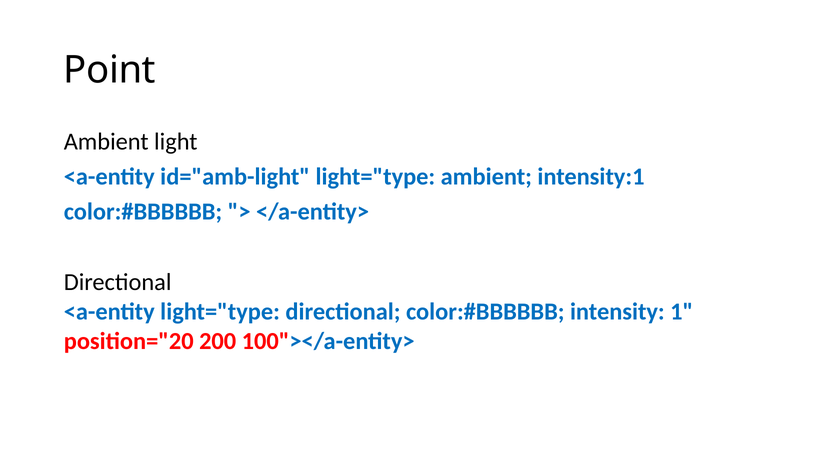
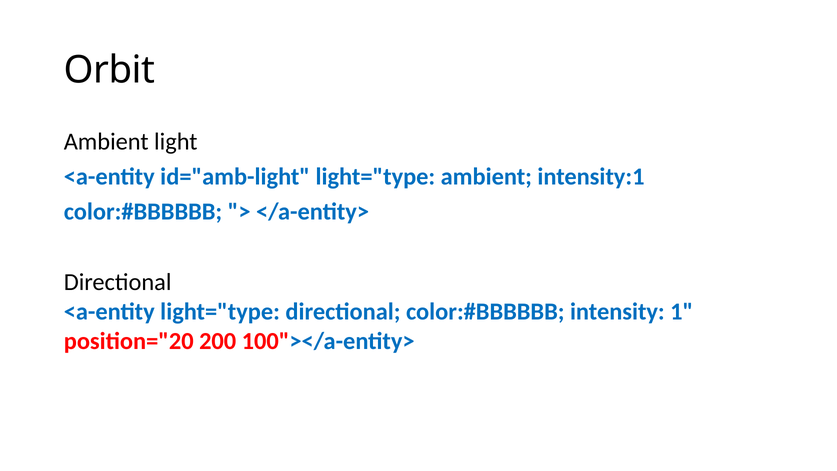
Point: Point -> Orbit
